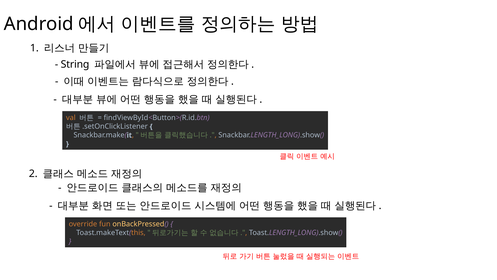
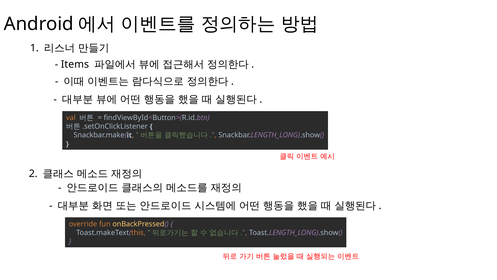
String: String -> Items
